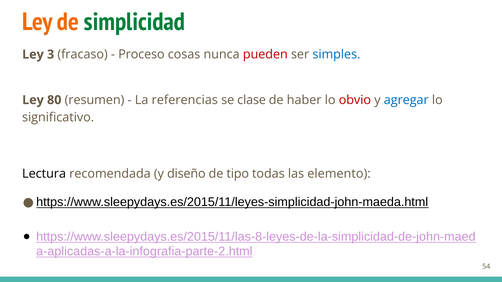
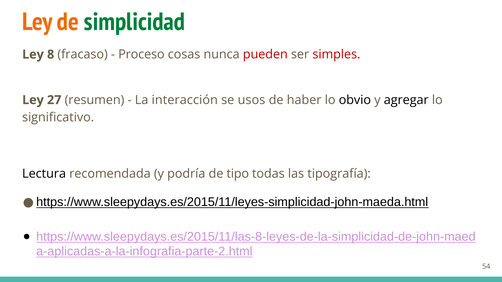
3: 3 -> 8
simples colour: blue -> red
80: 80 -> 27
referencias: referencias -> interacción
clase: clase -> usos
obvio colour: red -> black
agregar colour: blue -> black
diseño: diseño -> podría
elemento: elemento -> tipografía
